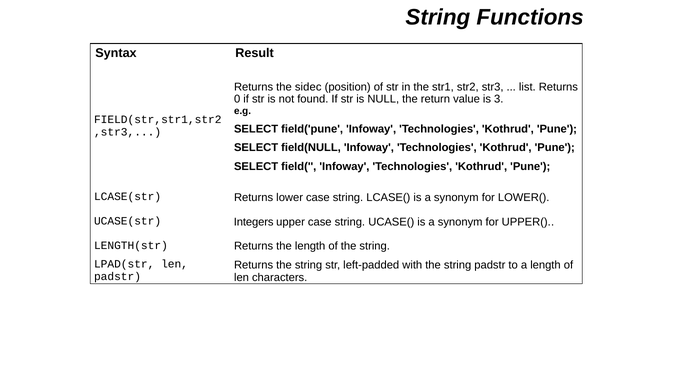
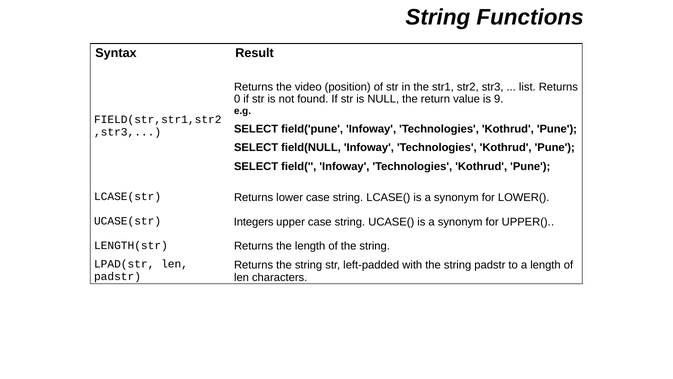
sidec: sidec -> video
3: 3 -> 9
